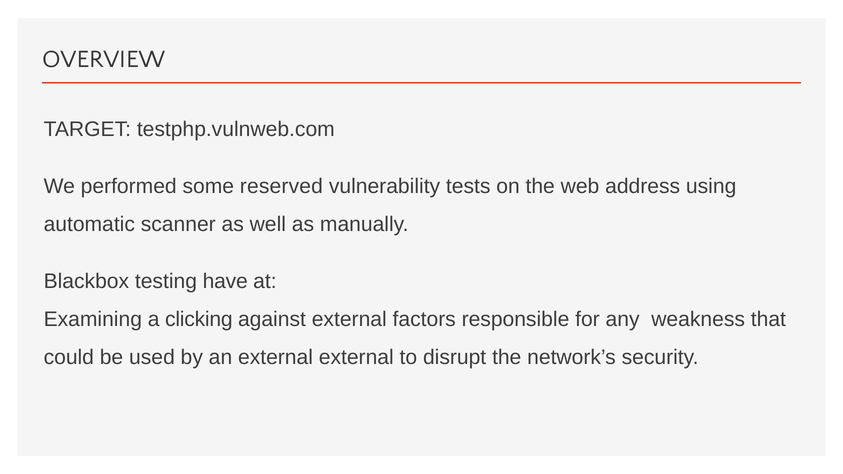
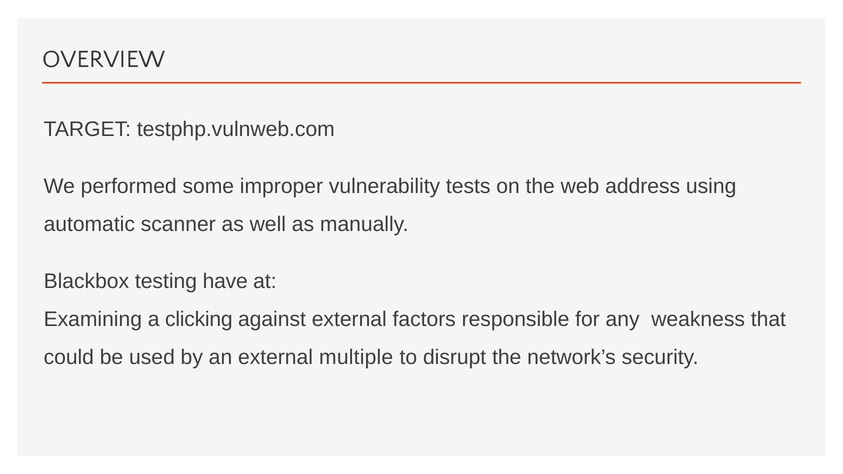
reserved: reserved -> improper
external external: external -> multiple
